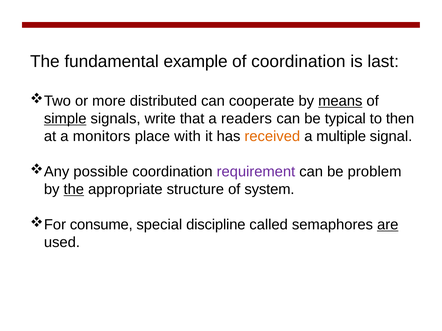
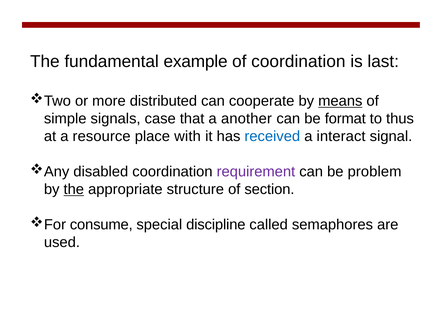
simple underline: present -> none
write: write -> case
readers: readers -> another
typical: typical -> format
then: then -> thus
monitors: monitors -> resource
received colour: orange -> blue
multiple: multiple -> interact
possible: possible -> disabled
system: system -> section
are underline: present -> none
